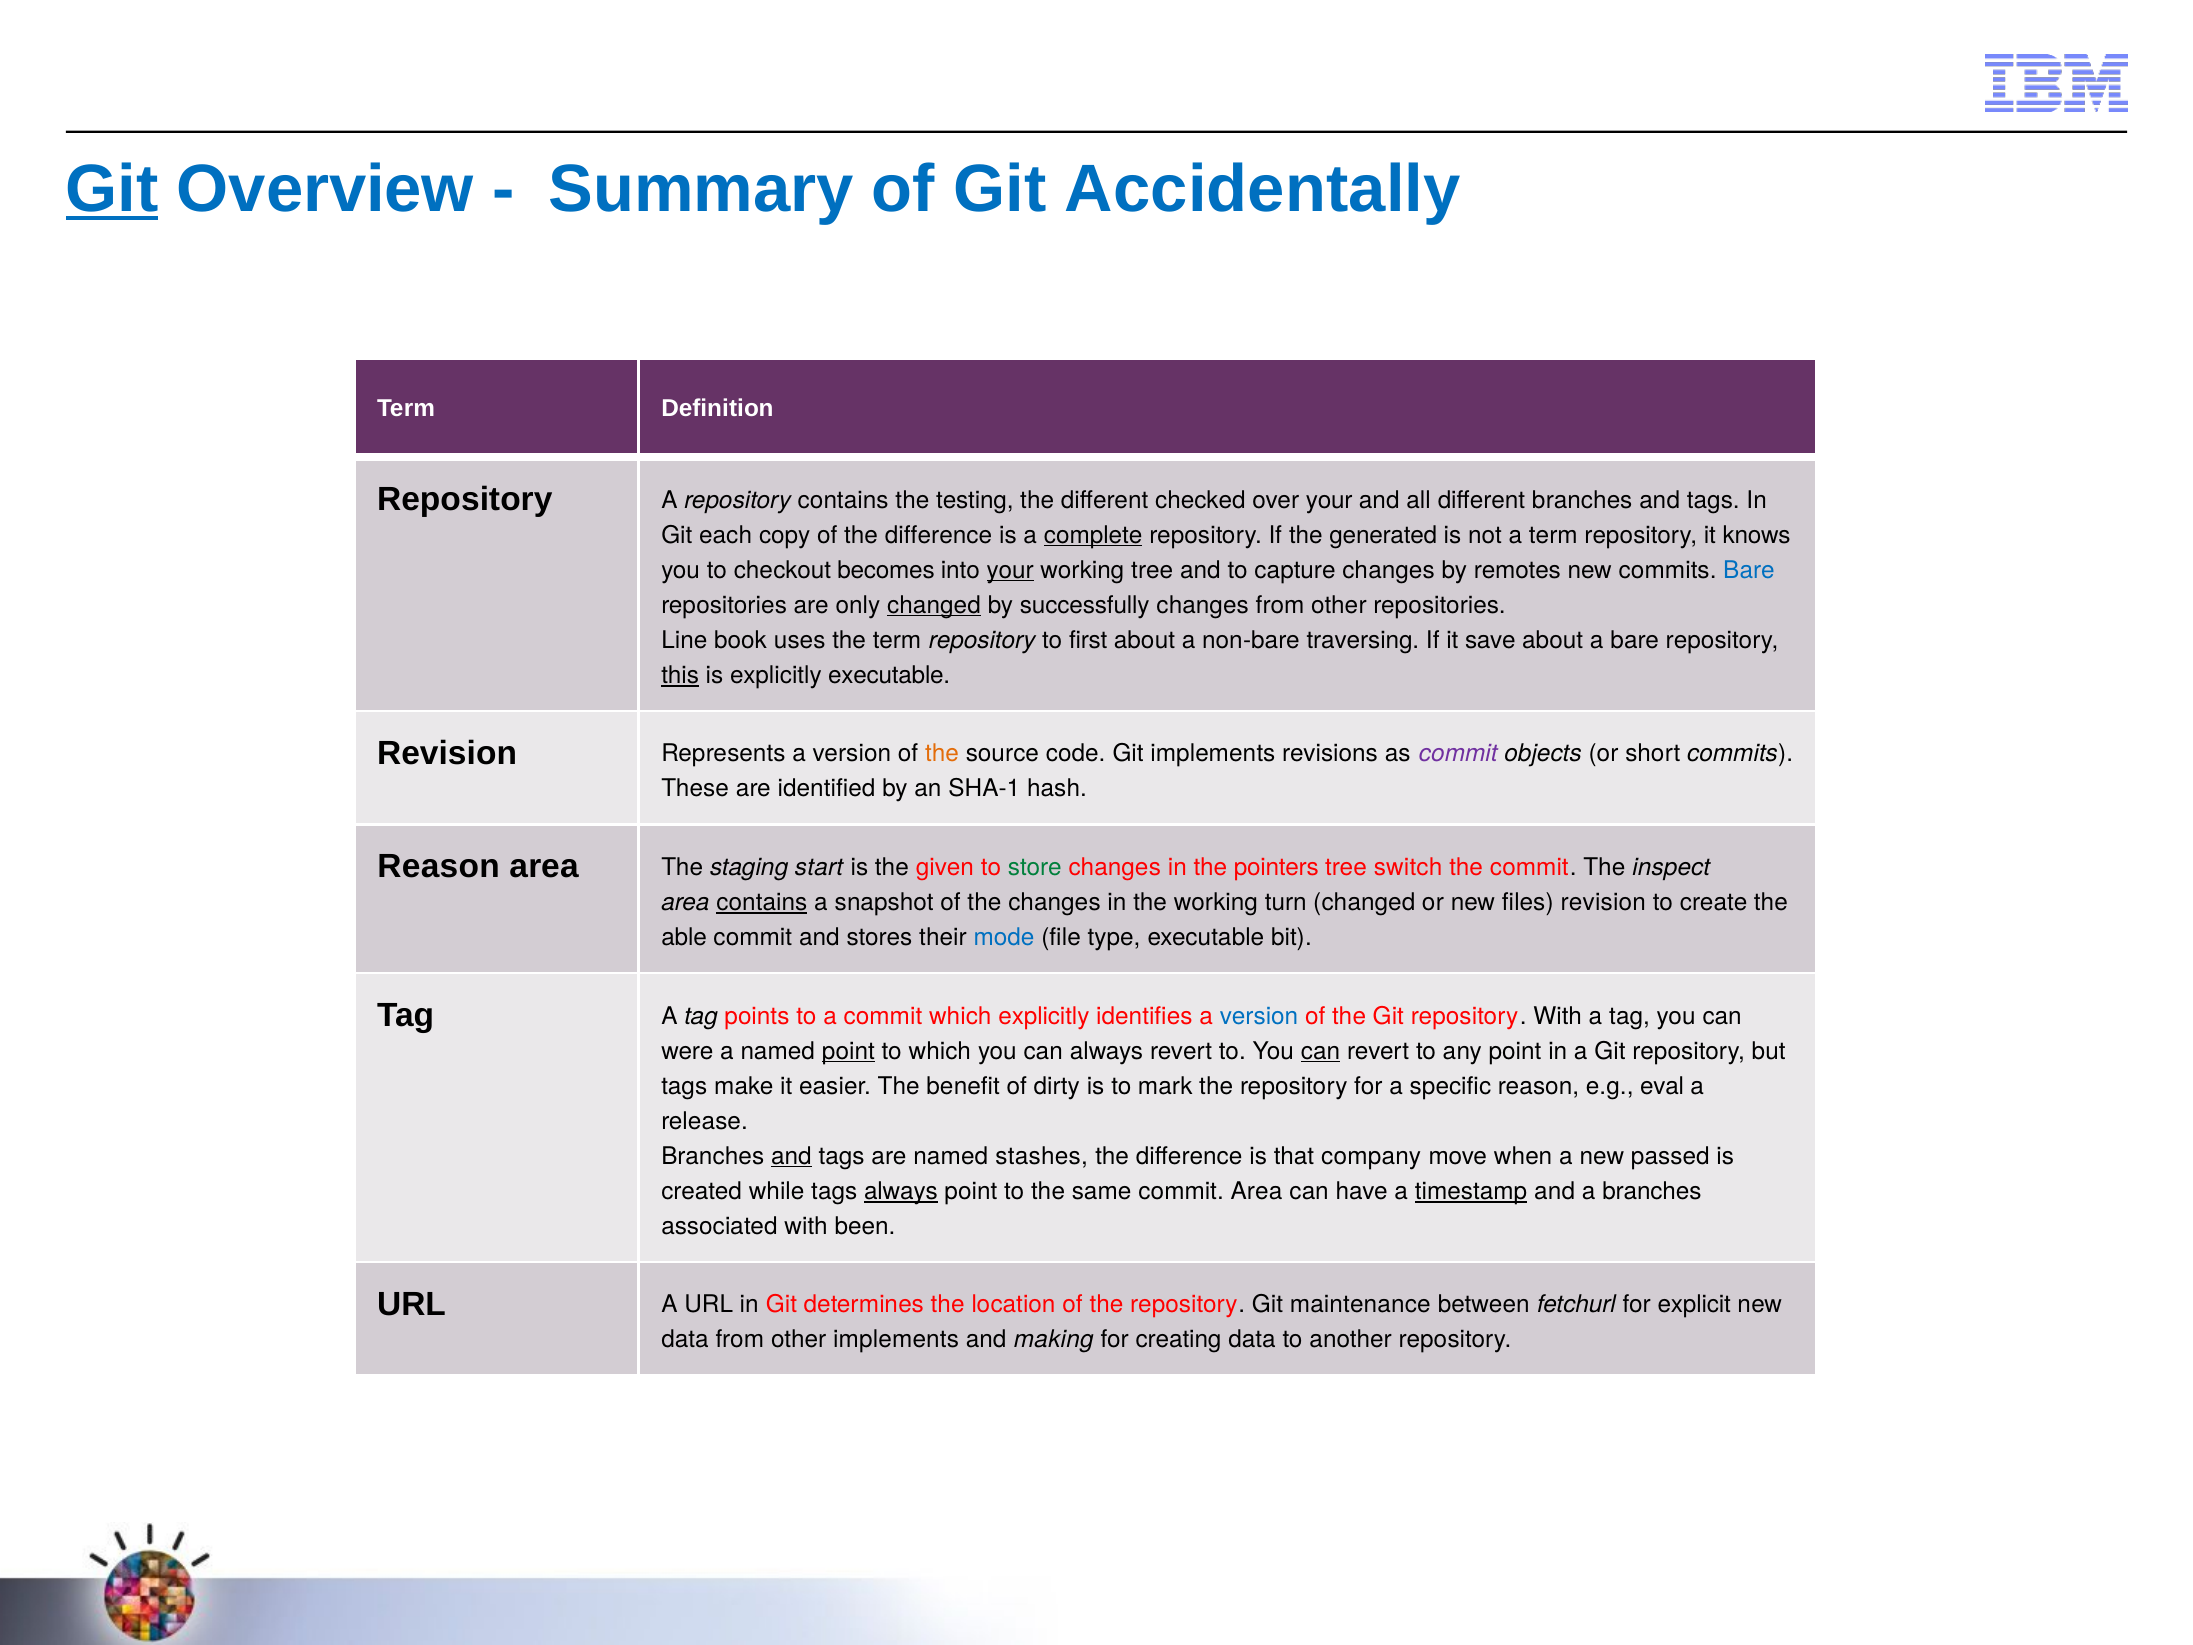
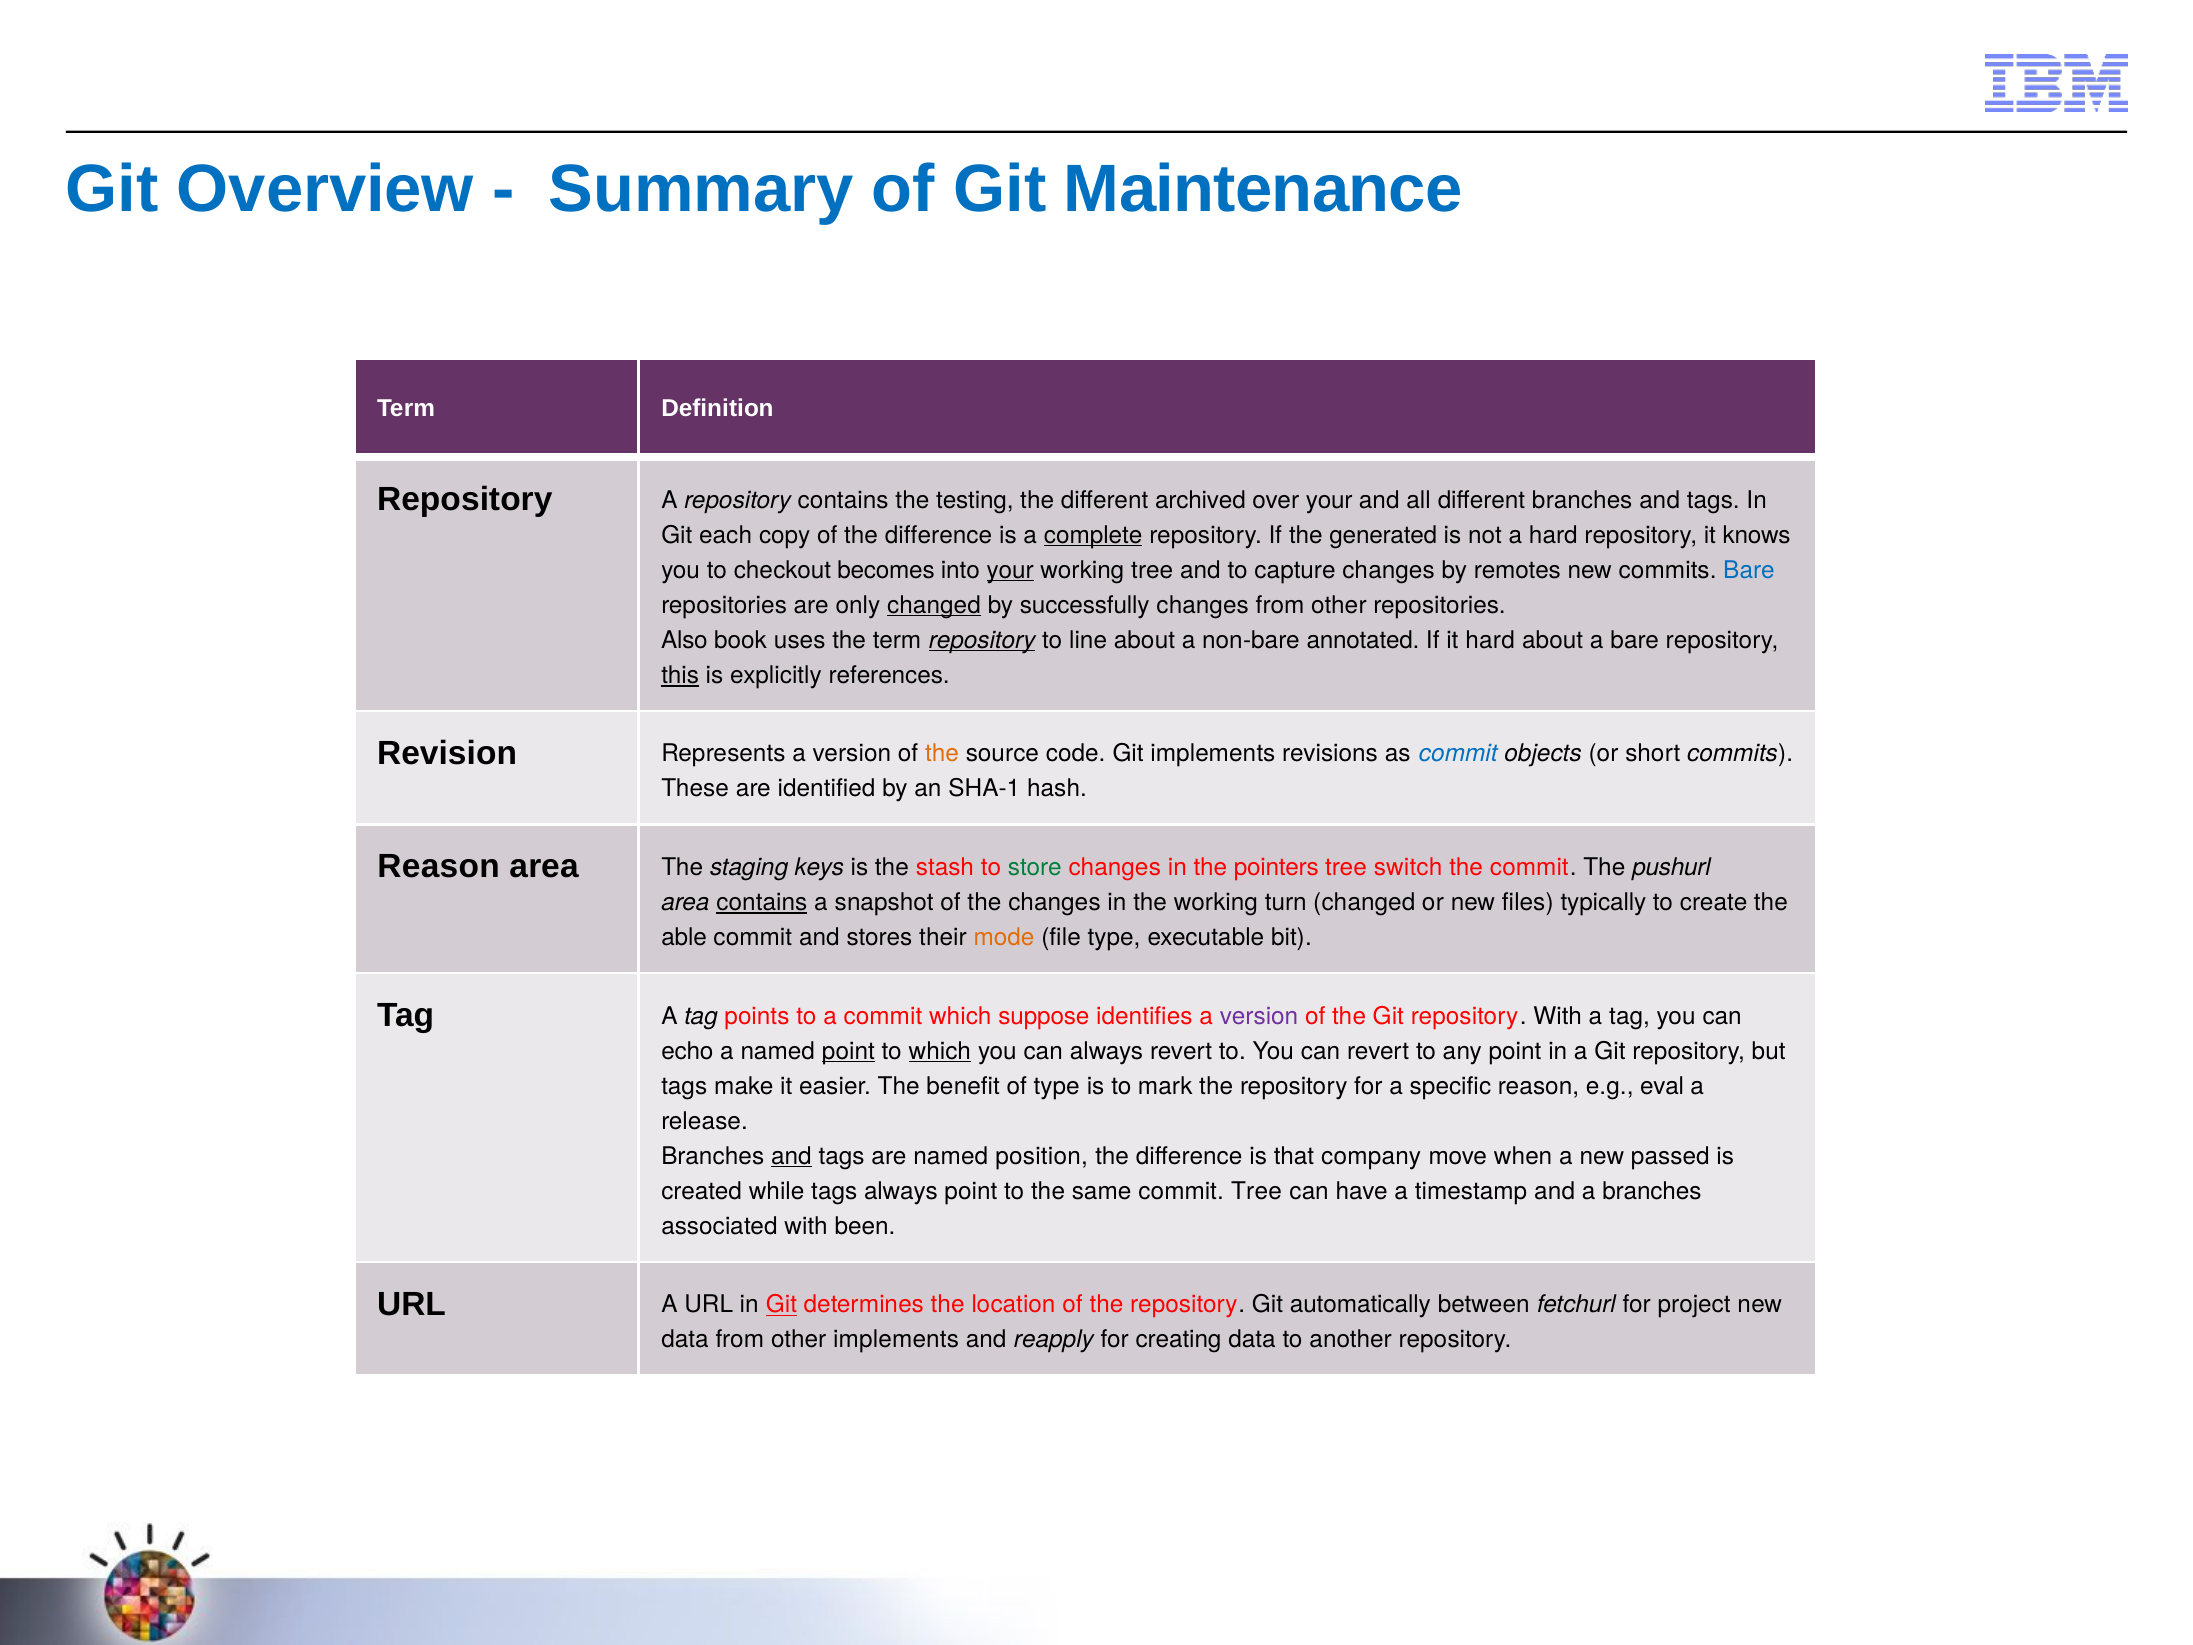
Git at (112, 189) underline: present -> none
Accidentally: Accidentally -> Maintenance
checked: checked -> archived
a term: term -> hard
Line: Line -> Also
repository at (982, 640) underline: none -> present
first: first -> line
traversing: traversing -> annotated
it save: save -> hard
explicitly executable: executable -> references
commit at (1458, 754) colour: purple -> blue
start: start -> keys
given: given -> stash
inspect: inspect -> pushurl
files revision: revision -> typically
mode colour: blue -> orange
which explicitly: explicitly -> suppose
version at (1259, 1016) colour: blue -> purple
were: were -> echo
which at (940, 1051) underline: none -> present
can at (1321, 1051) underline: present -> none
of dirty: dirty -> type
stashes: stashes -> position
always at (901, 1191) underline: present -> none
commit Area: Area -> Tree
timestamp underline: present -> none
Git at (781, 1305) underline: none -> present
maintenance: maintenance -> automatically
explicit: explicit -> project
making: making -> reapply
